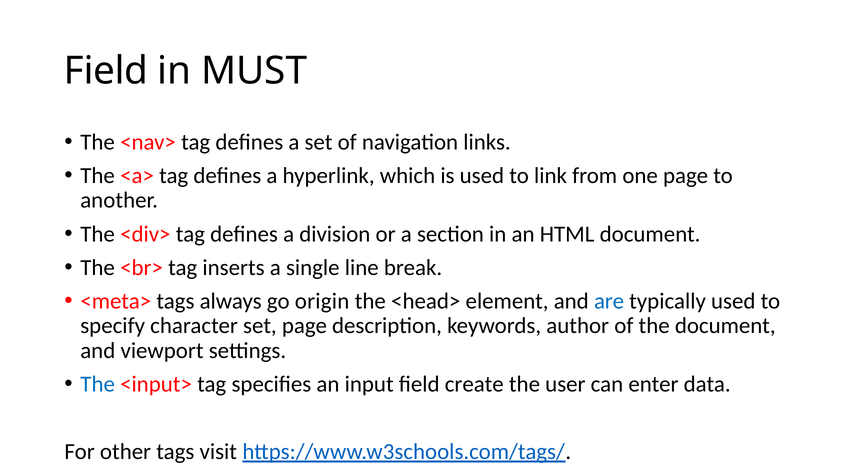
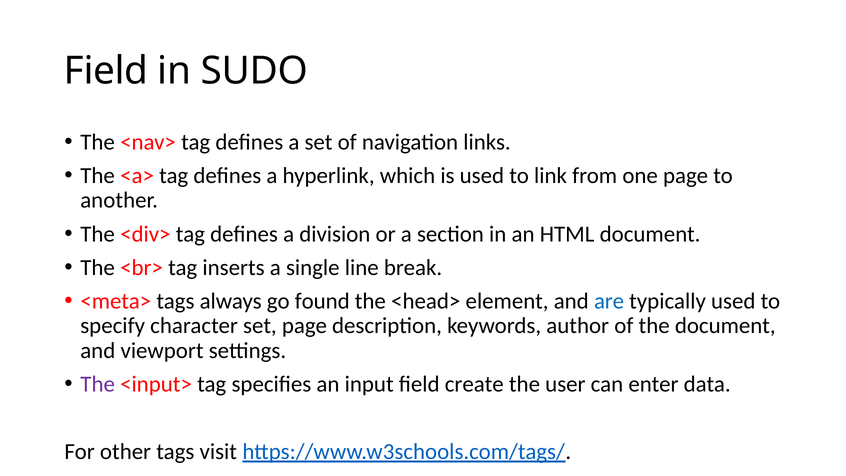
MUST: MUST -> SUDO
origin: origin -> found
The at (98, 384) colour: blue -> purple
